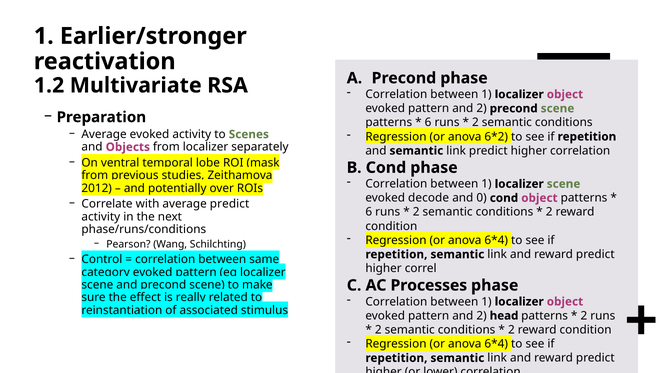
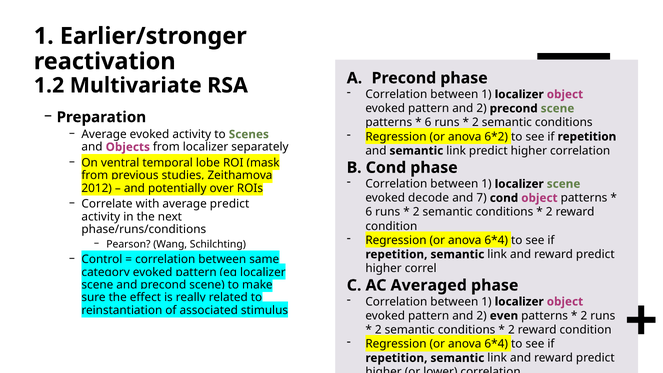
0: 0 -> 7
Processes: Processes -> Averaged
head: head -> even
